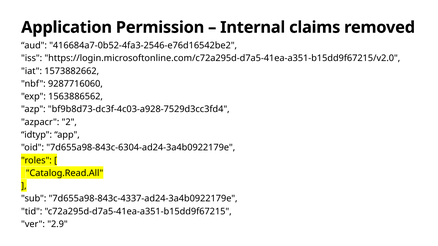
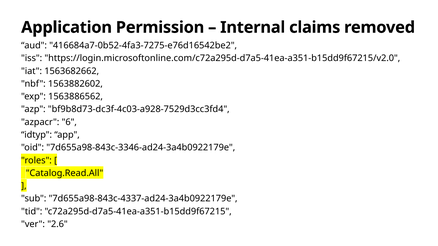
416684a7-0b52-4fa3-2546-e76d16542be2: 416684a7-0b52-4fa3-2546-e76d16542be2 -> 416684a7-0b52-4fa3-7275-e76d16542be2
1573882662: 1573882662 -> 1563682662
9287716060: 9287716060 -> 1563882602
2: 2 -> 6
7d655a98-843c-6304-ad24-3a4b0922179e: 7d655a98-843c-6304-ad24-3a4b0922179e -> 7d655a98-843c-3346-ad24-3a4b0922179e
2.9: 2.9 -> 2.6
